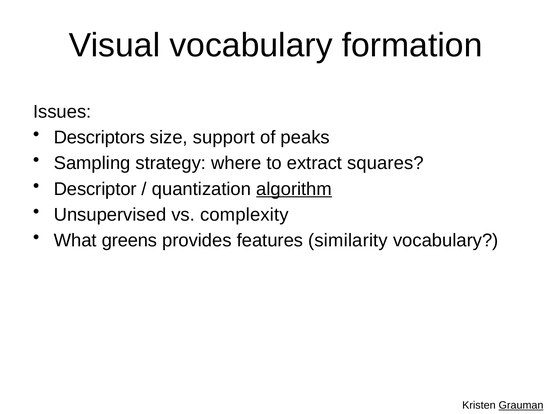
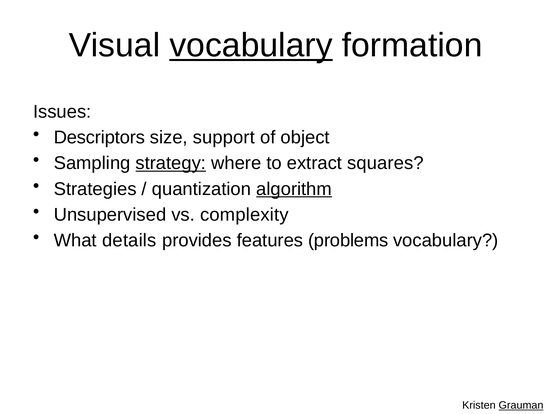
vocabulary at (251, 45) underline: none -> present
peaks: peaks -> object
strategy underline: none -> present
Descriptor: Descriptor -> Strategies
greens: greens -> details
similarity: similarity -> problems
